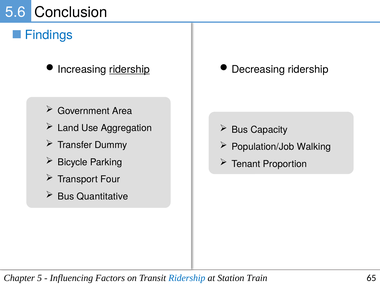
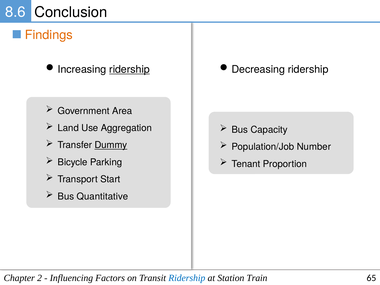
5.6: 5.6 -> 8.6
Findings colour: blue -> orange
Dummy underline: none -> present
Walking: Walking -> Number
Four: Four -> Start
5: 5 -> 2
